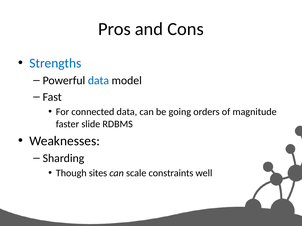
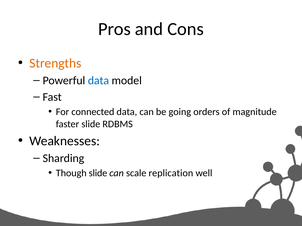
Strengths colour: blue -> orange
Though sites: sites -> slide
constraints: constraints -> replication
